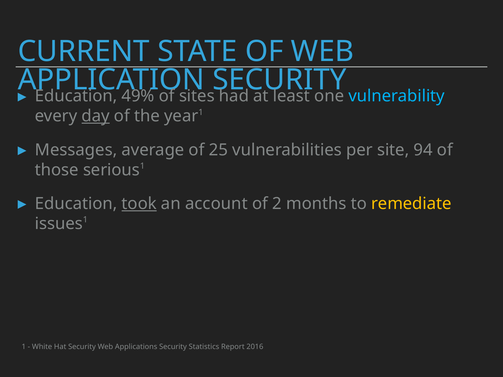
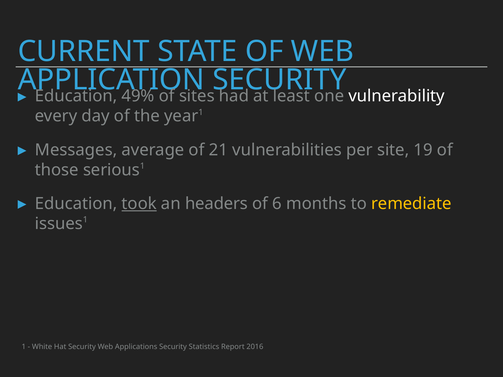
vulnerability colour: light blue -> white
day underline: present -> none
25: 25 -> 21
94: 94 -> 19
account: account -> headers
2: 2 -> 6
